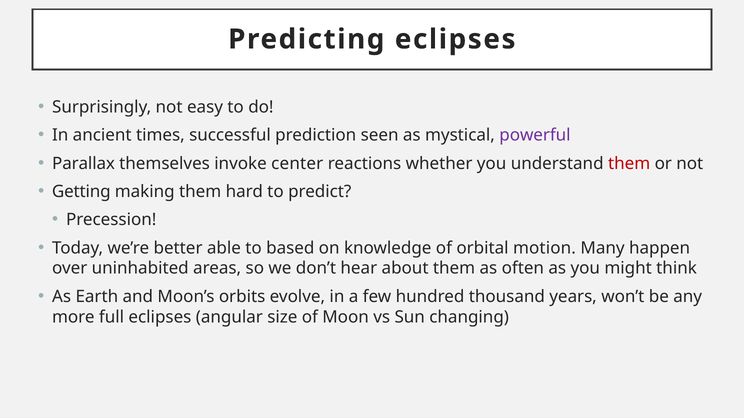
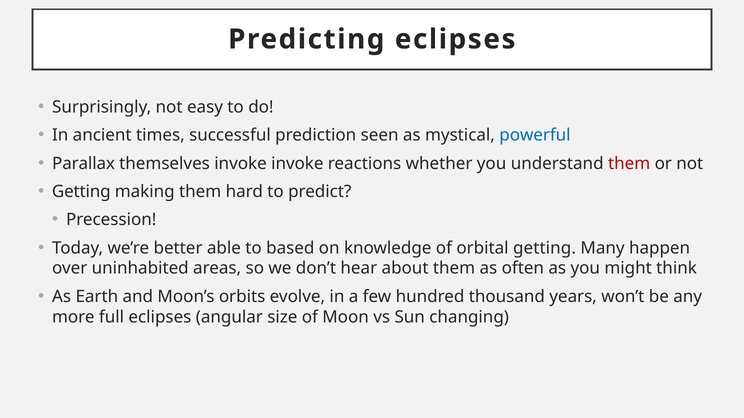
powerful colour: purple -> blue
invoke center: center -> invoke
orbital motion: motion -> getting
